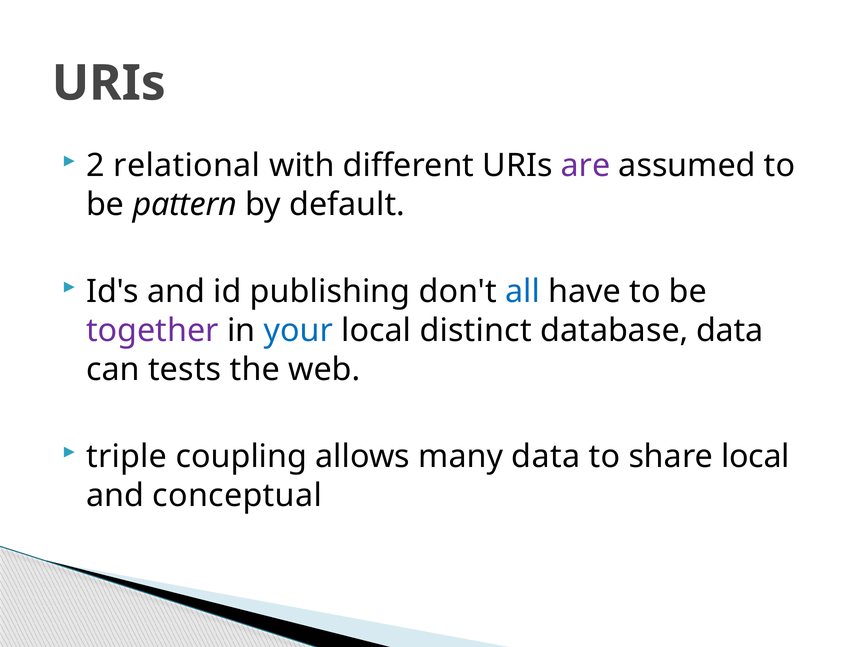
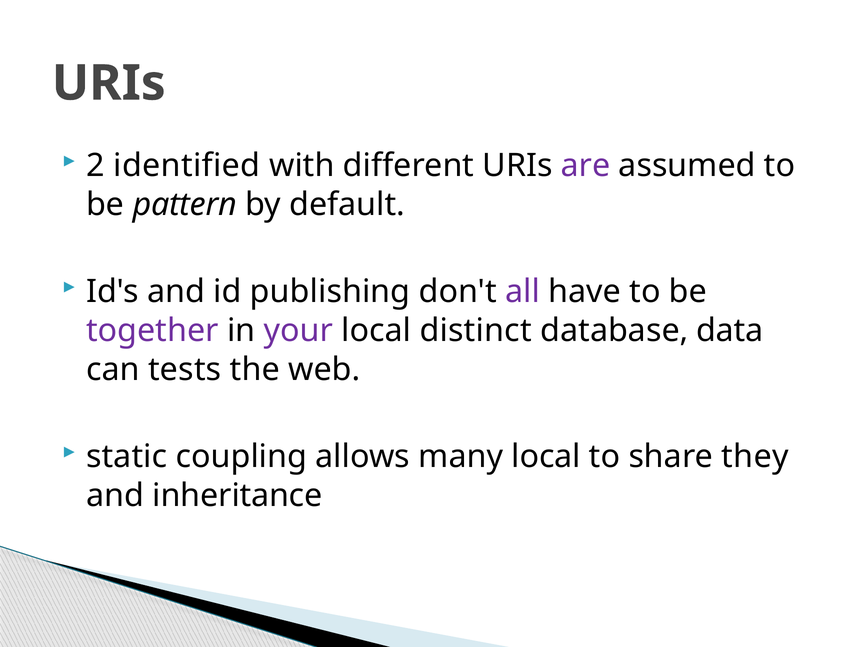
relational: relational -> identified
all colour: blue -> purple
your colour: blue -> purple
triple: triple -> static
many data: data -> local
share local: local -> they
conceptual: conceptual -> inheritance
